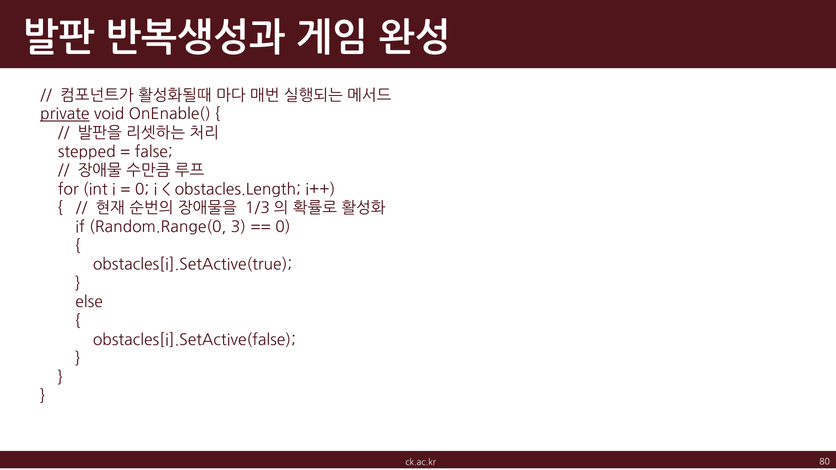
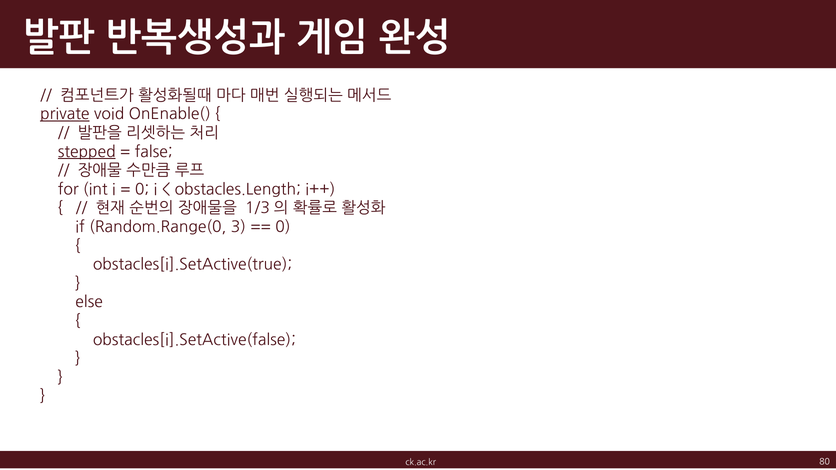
stepped underline: none -> present
